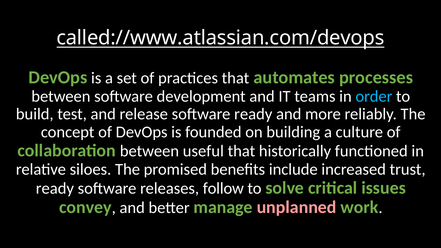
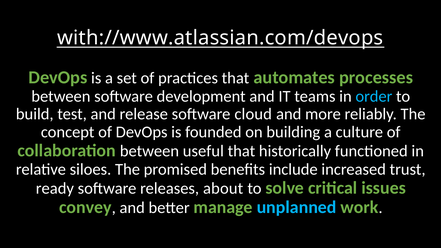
called://www.atlassian.com/devops: called://www.atlassian.com/devops -> with://www.atlassian.com/devops
software ready: ready -> cloud
follow: follow -> about
unplanned colour: pink -> light blue
